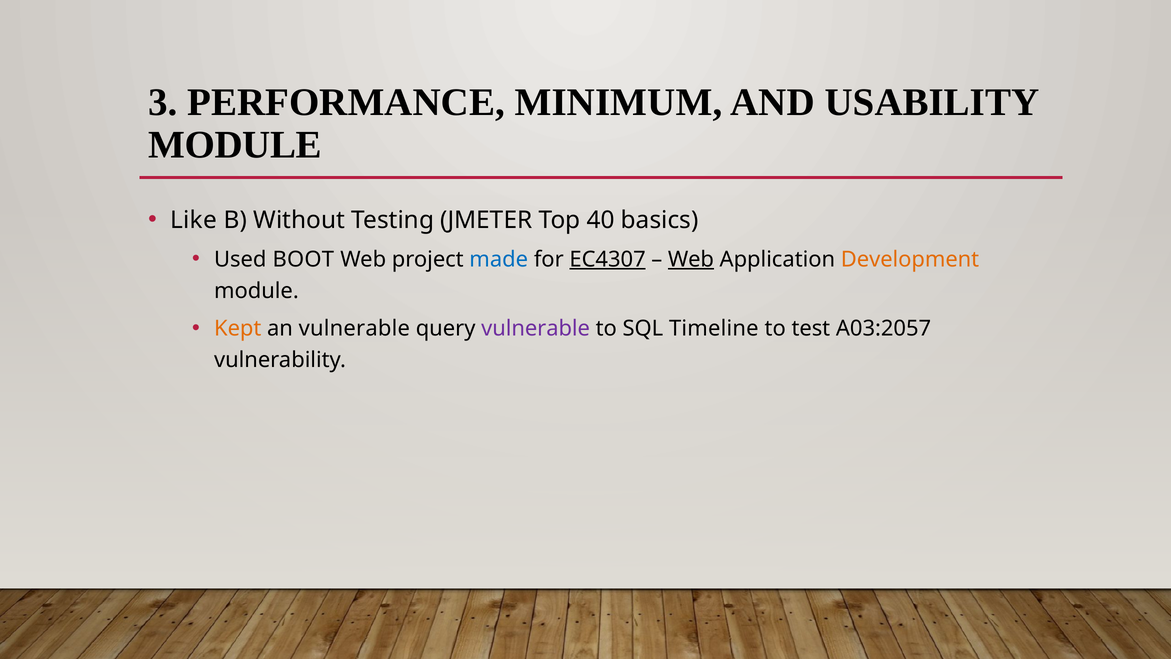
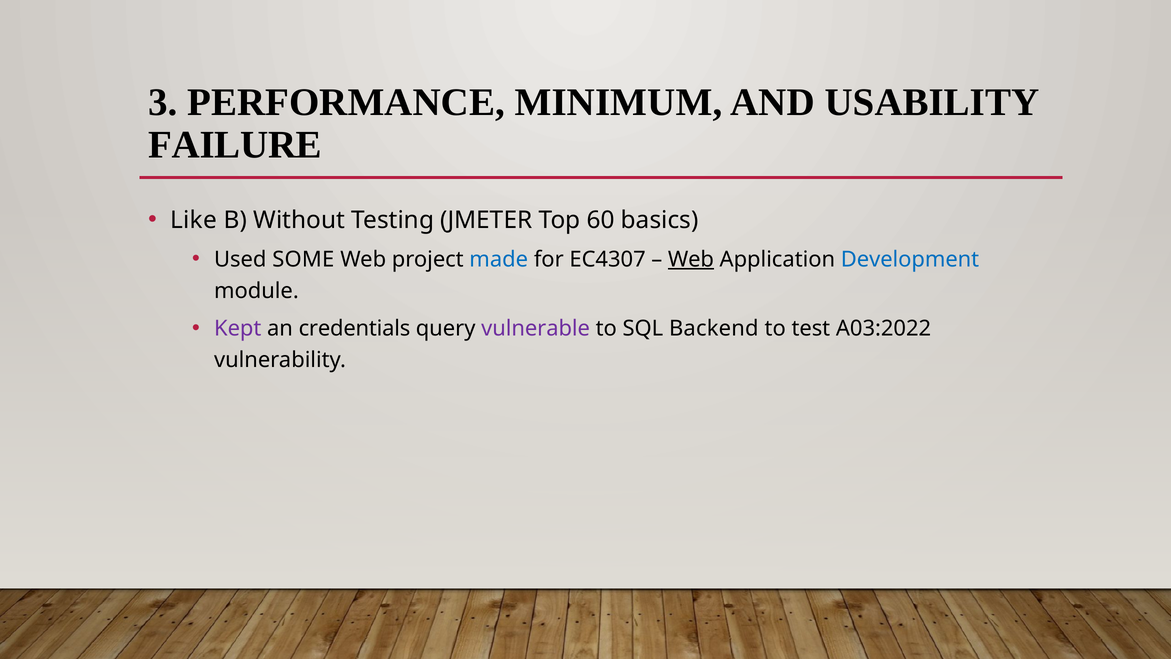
MODULE at (235, 145): MODULE -> FAILURE
40: 40 -> 60
BOOT: BOOT -> SOME
EC4307 underline: present -> none
Development colour: orange -> blue
Kept colour: orange -> purple
an vulnerable: vulnerable -> credentials
Timeline: Timeline -> Backend
A03:2057: A03:2057 -> A03:2022
